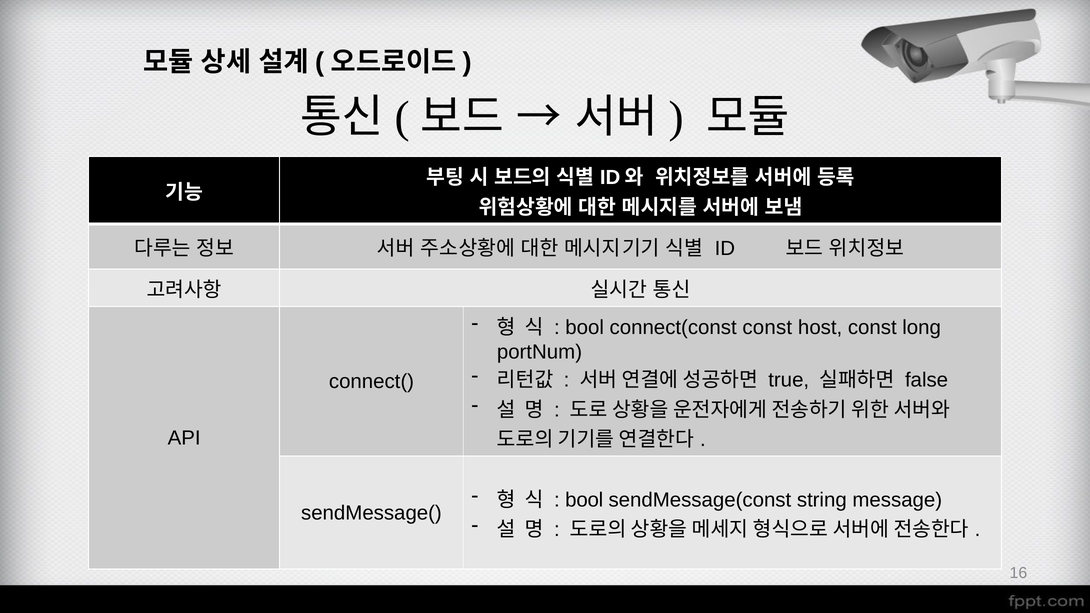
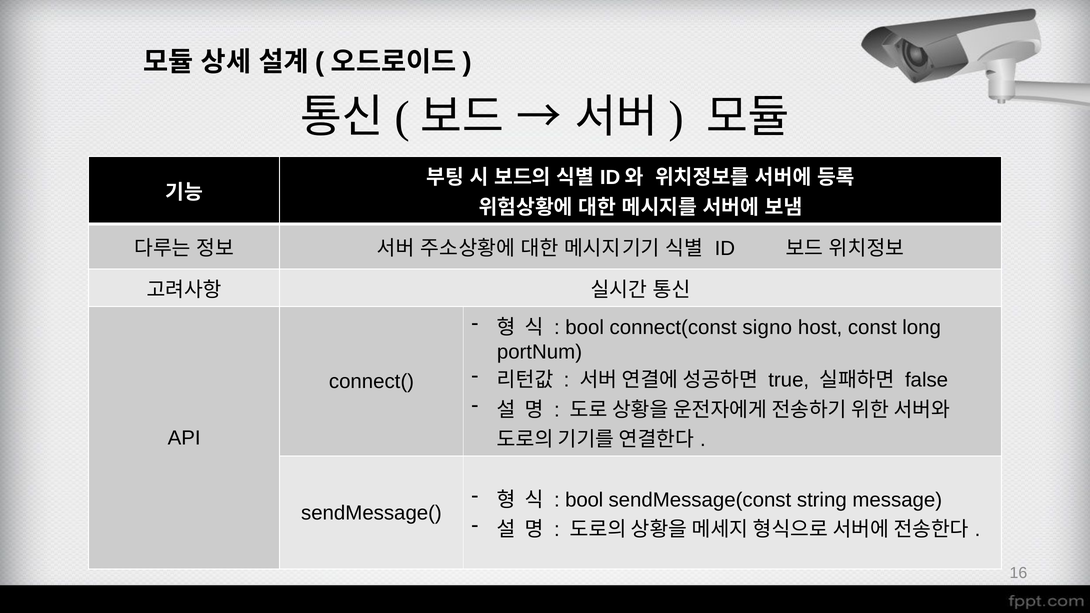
connect(const const: const -> signo
